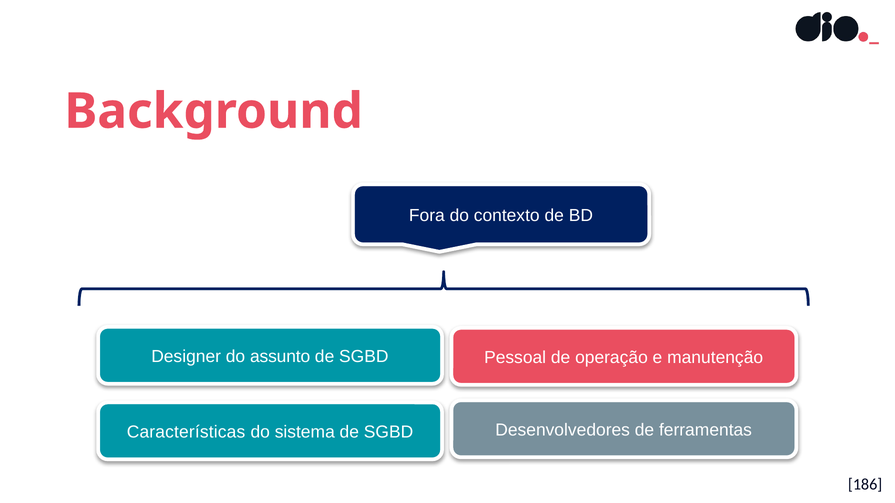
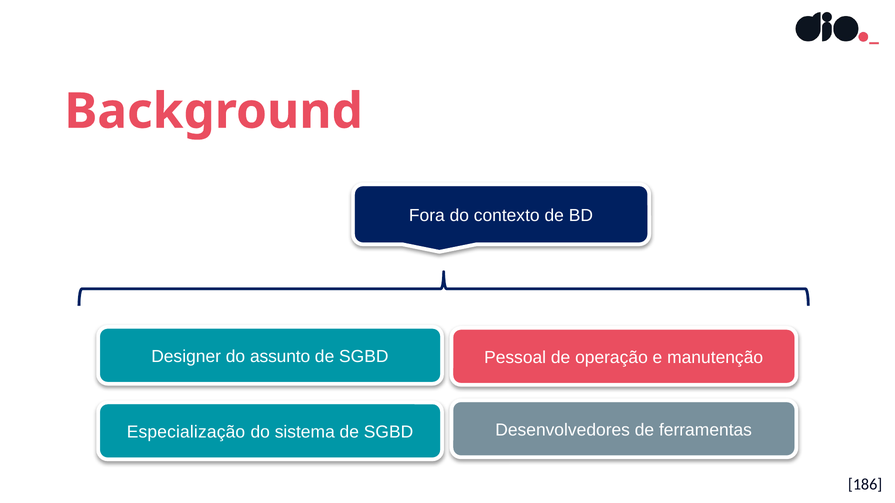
Características: Características -> Especialização
